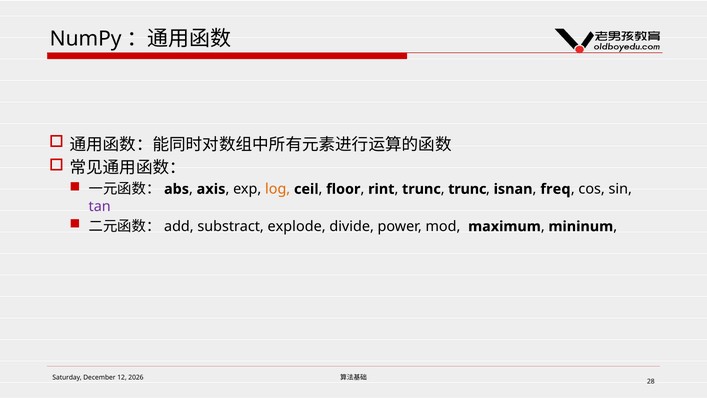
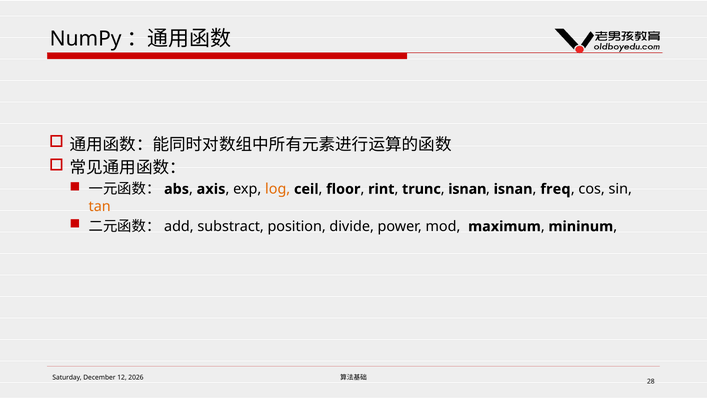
trunc at (467, 189): trunc -> isnan
tan colour: purple -> orange
explode: explode -> position
